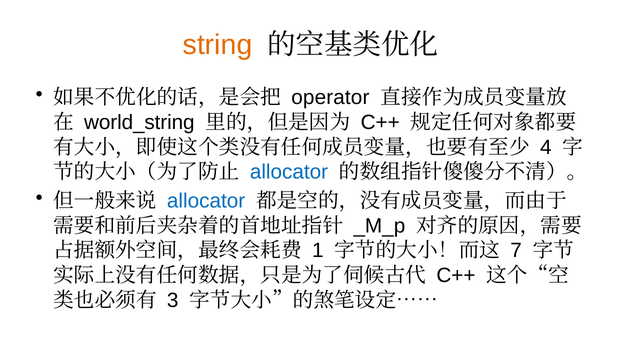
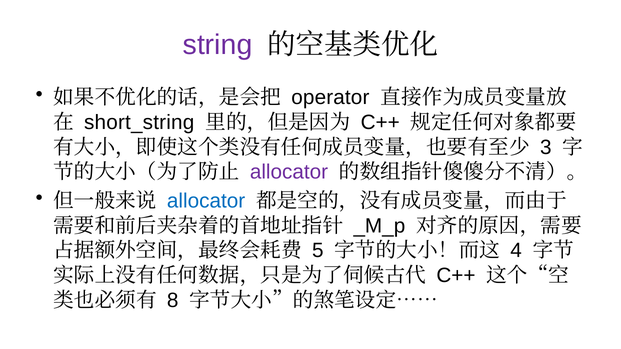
string colour: orange -> purple
world_string: world_string -> short_string
4: 4 -> 3
allocator at (289, 172) colour: blue -> purple
1: 1 -> 5
7: 7 -> 4
3: 3 -> 8
